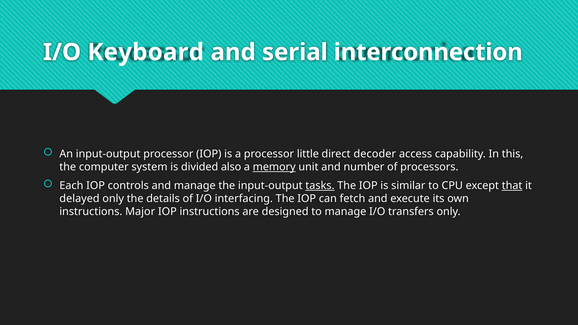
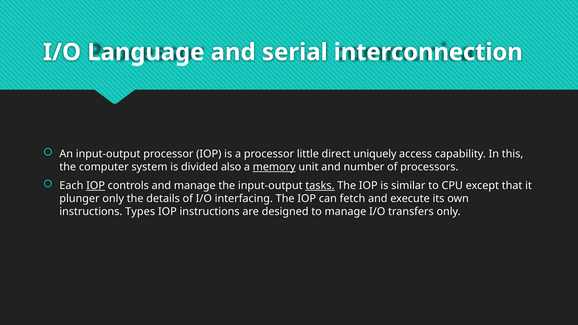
Keyboard: Keyboard -> Language
decoder: decoder -> uniquely
IOP at (96, 186) underline: none -> present
that underline: present -> none
delayed: delayed -> plunger
Major: Major -> Types
